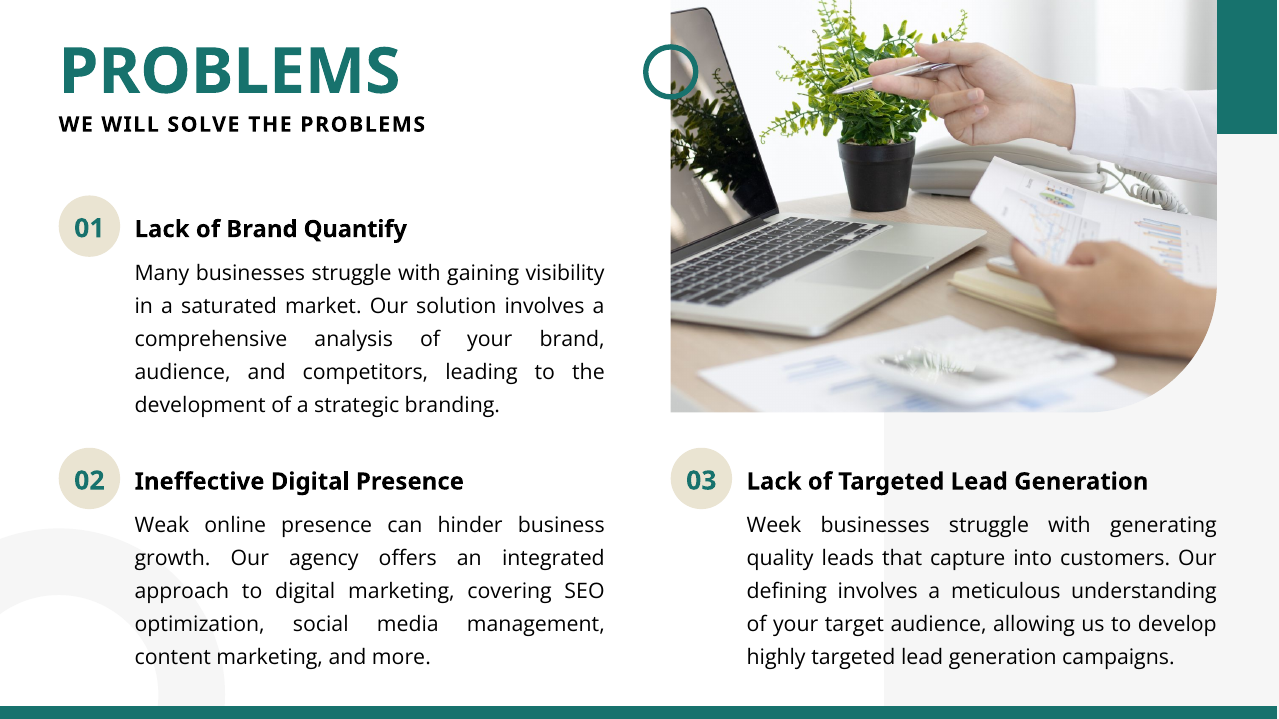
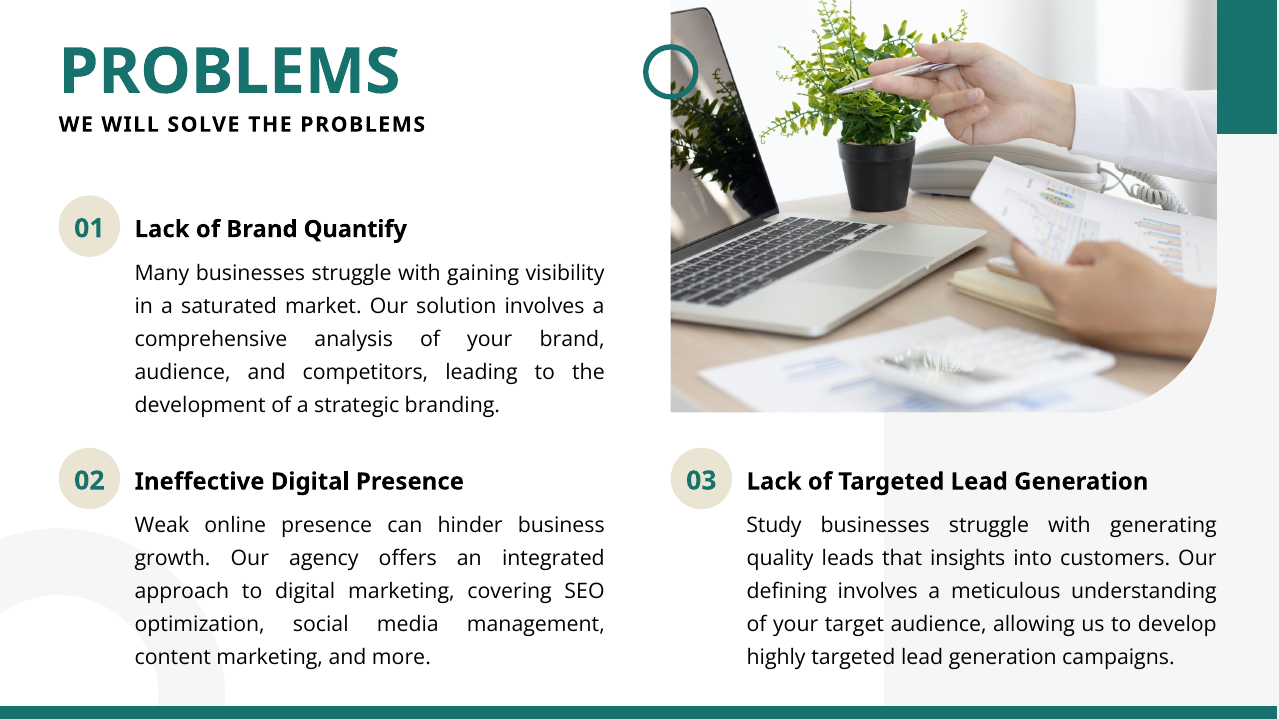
Week: Week -> Study
capture: capture -> insights
